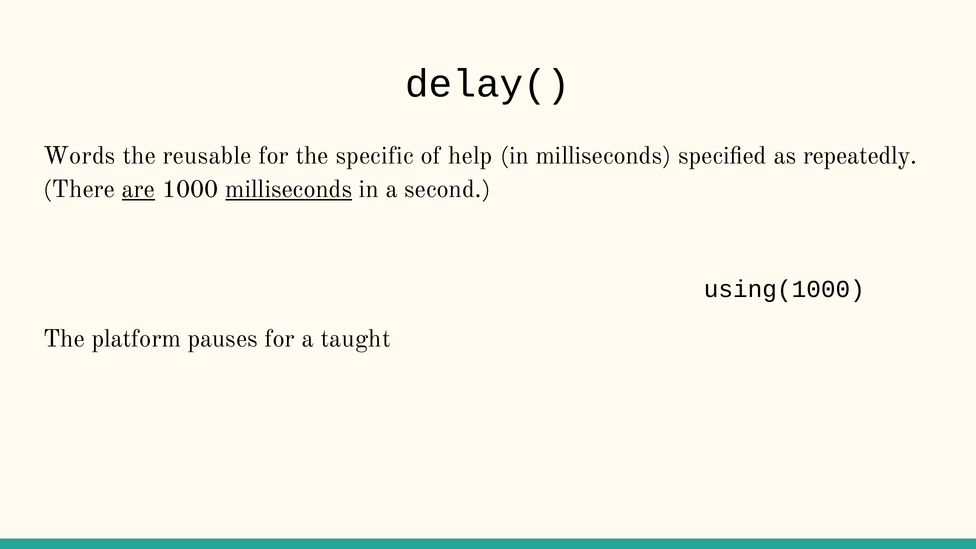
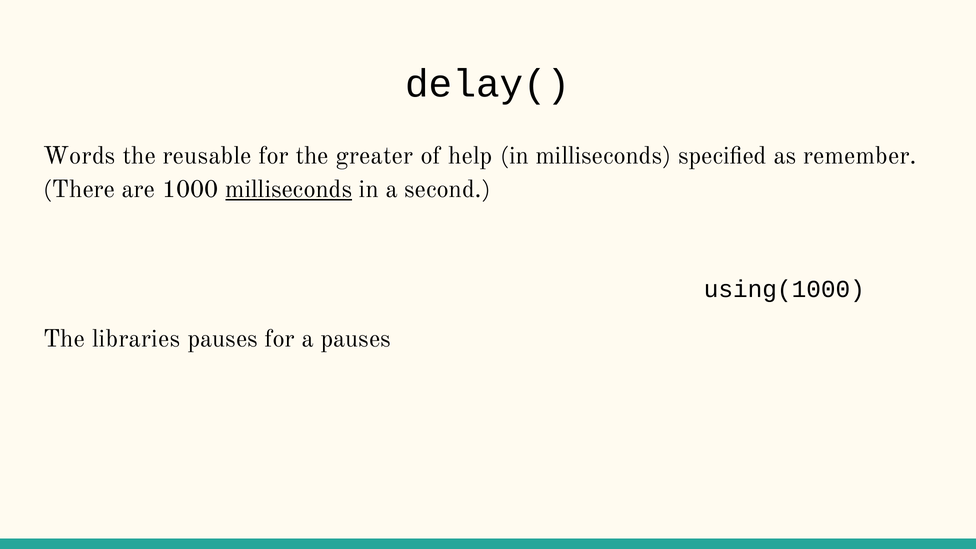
specific: specific -> greater
repeatedly: repeatedly -> remember
are underline: present -> none
platform: platform -> libraries
a taught: taught -> pauses
